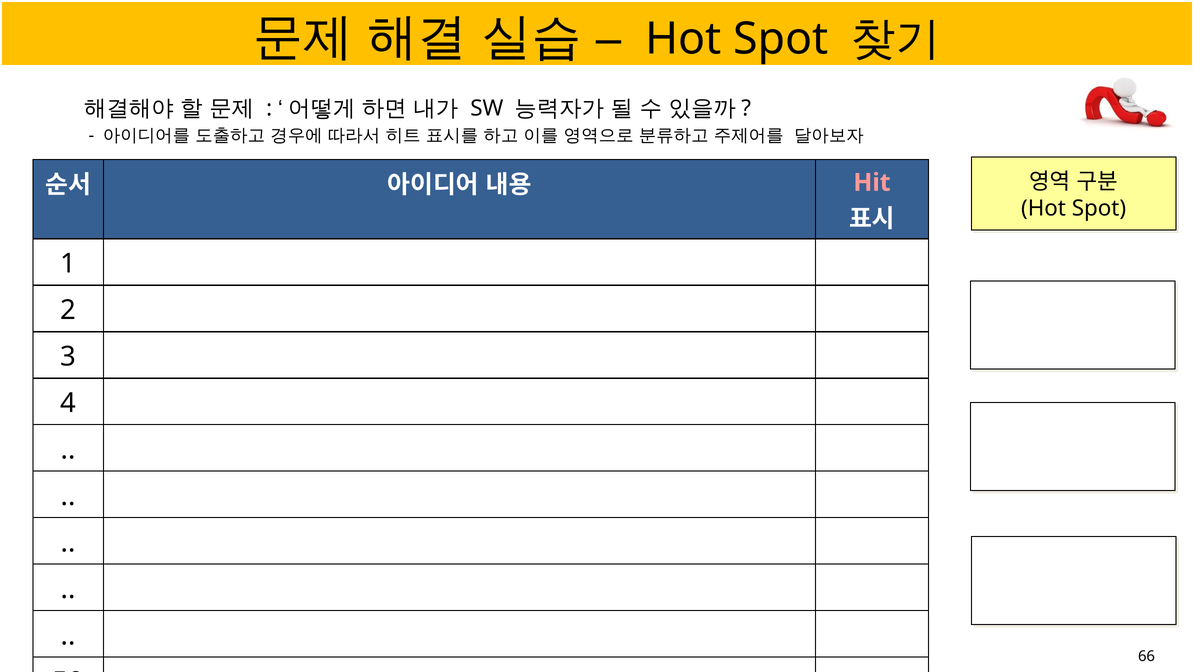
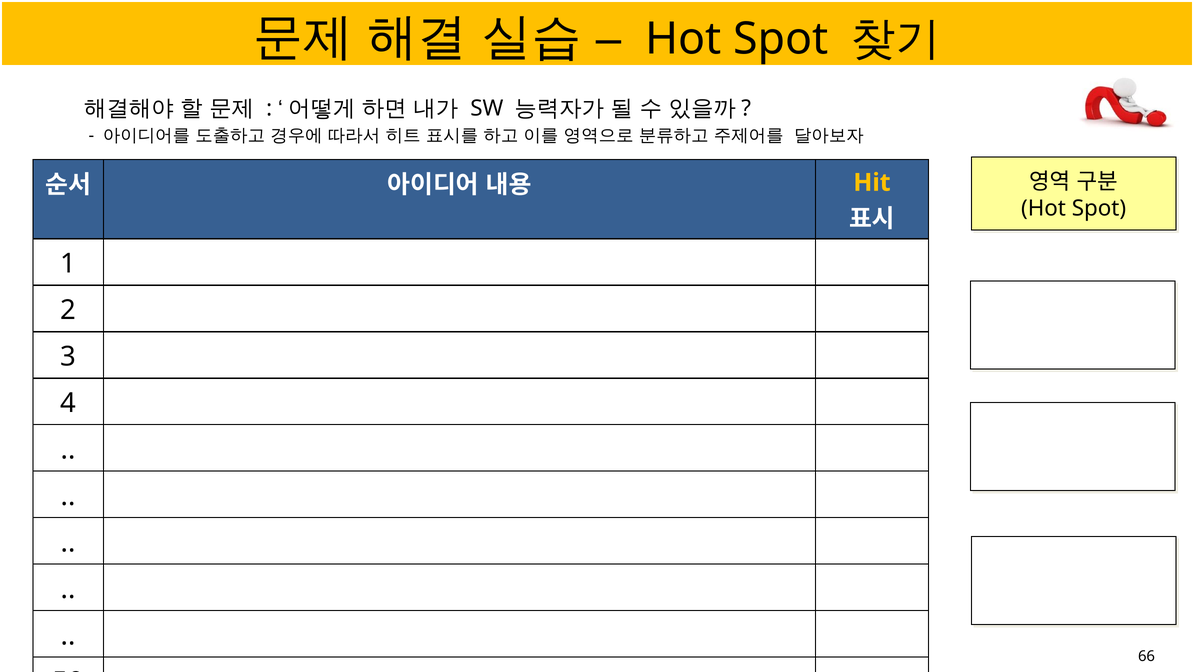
Hit colour: pink -> yellow
